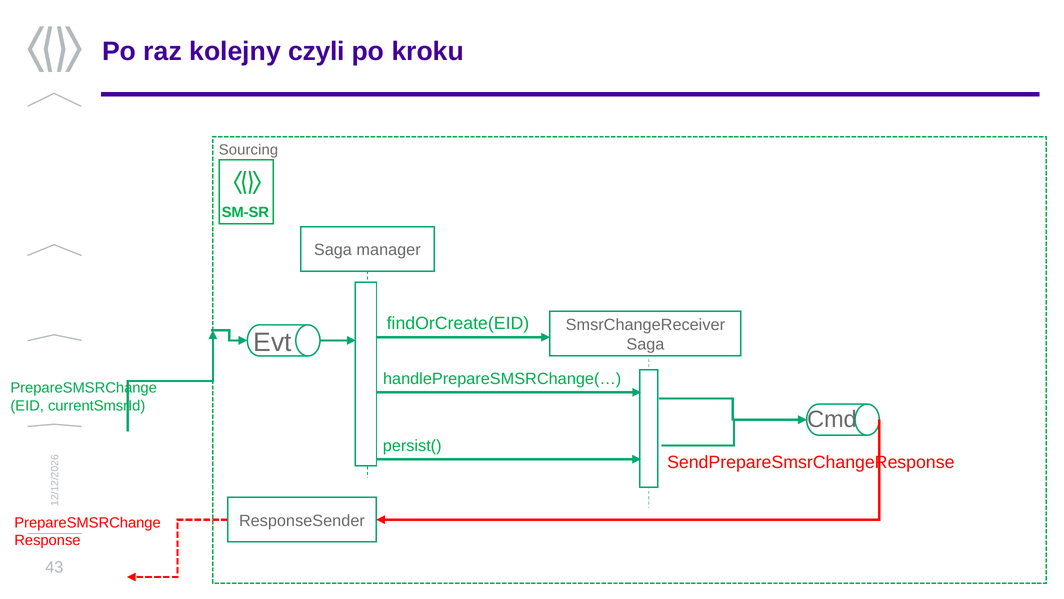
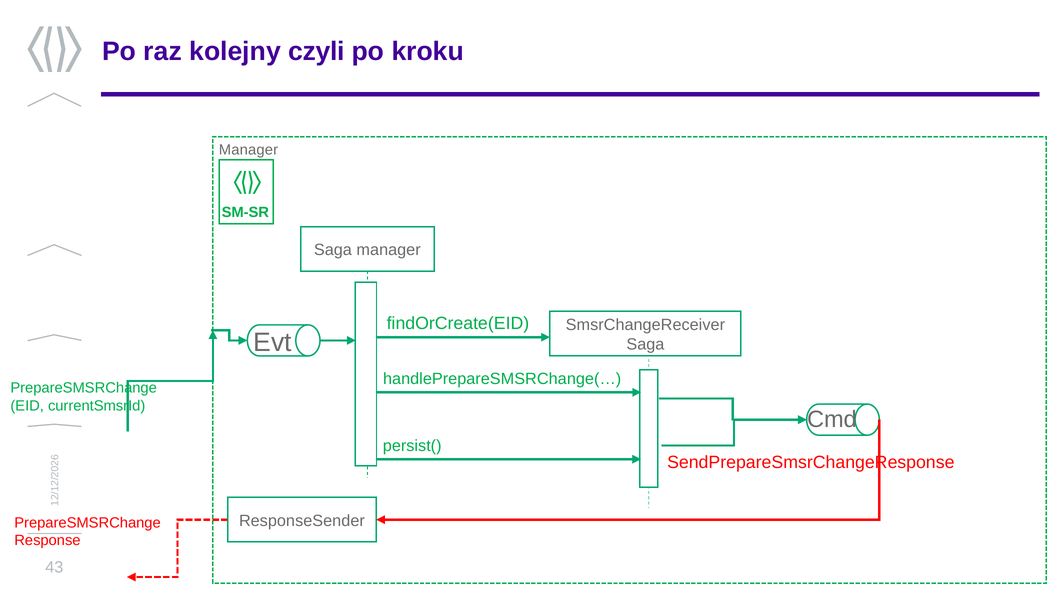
Sourcing at (248, 150): Sourcing -> Manager
